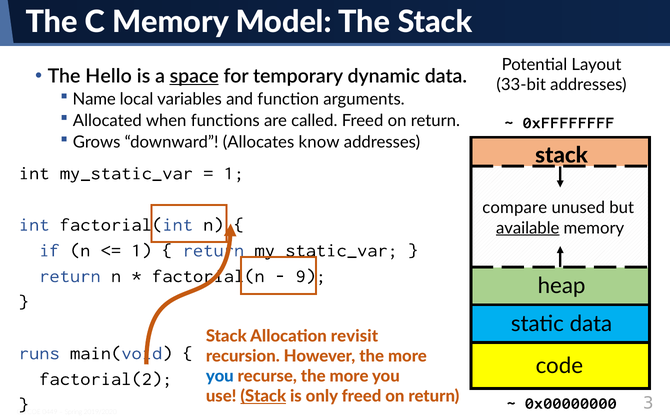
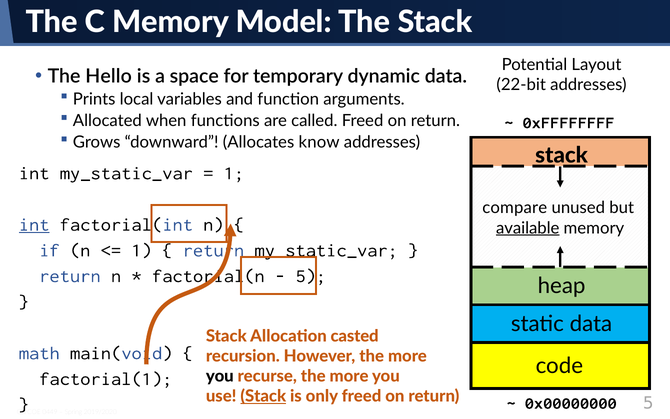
space underline: present -> none
33-bit: 33-bit -> 22-bit
Name: Name -> Prints
int at (34, 224) underline: none -> present
9 at (311, 276): 9 -> 5
revisit: revisit -> casted
runs: runs -> math
you at (220, 376) colour: blue -> black
factorial(2: factorial(2 -> factorial(1
2019/2020 3: 3 -> 5
